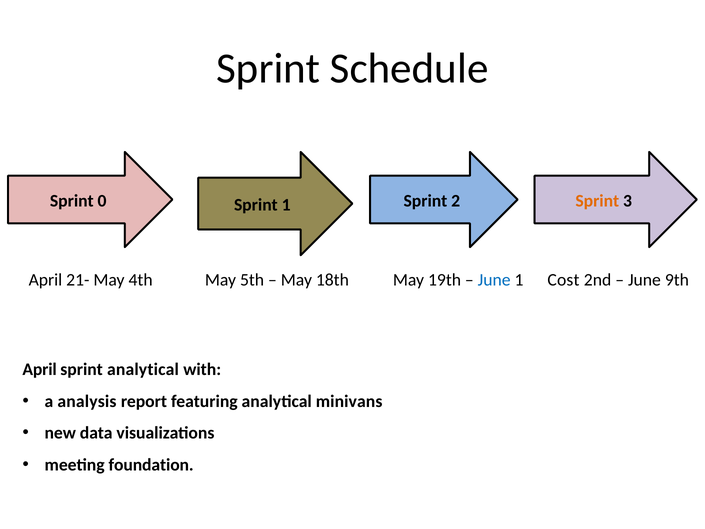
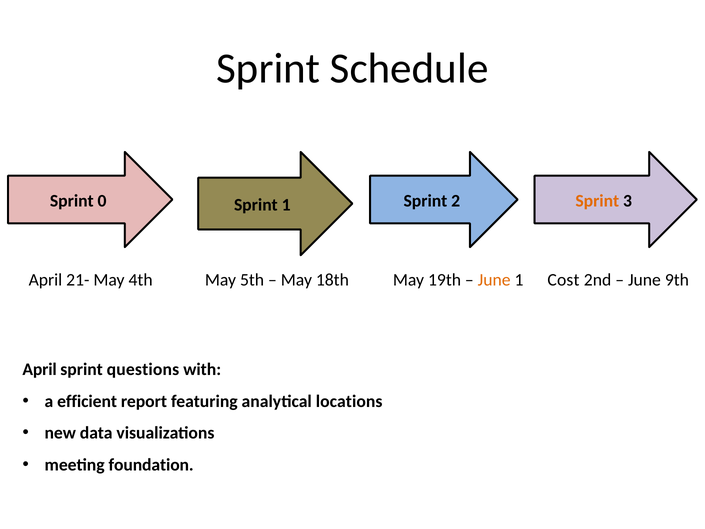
June at (494, 280) colour: blue -> orange
sprint analytical: analytical -> questions
analysis: analysis -> efficient
minivans: minivans -> locations
